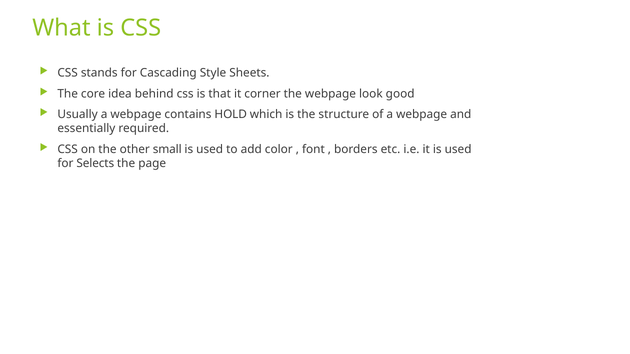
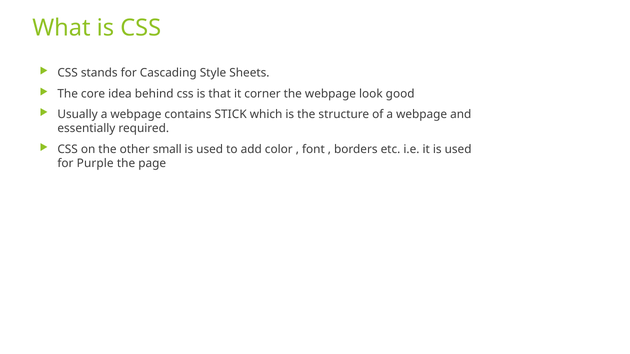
HOLD: HOLD -> STICK
Selects: Selects -> Purple
